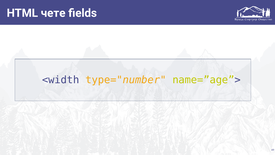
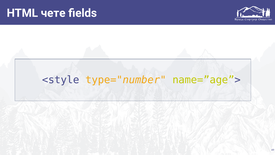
<width: <width -> <style
